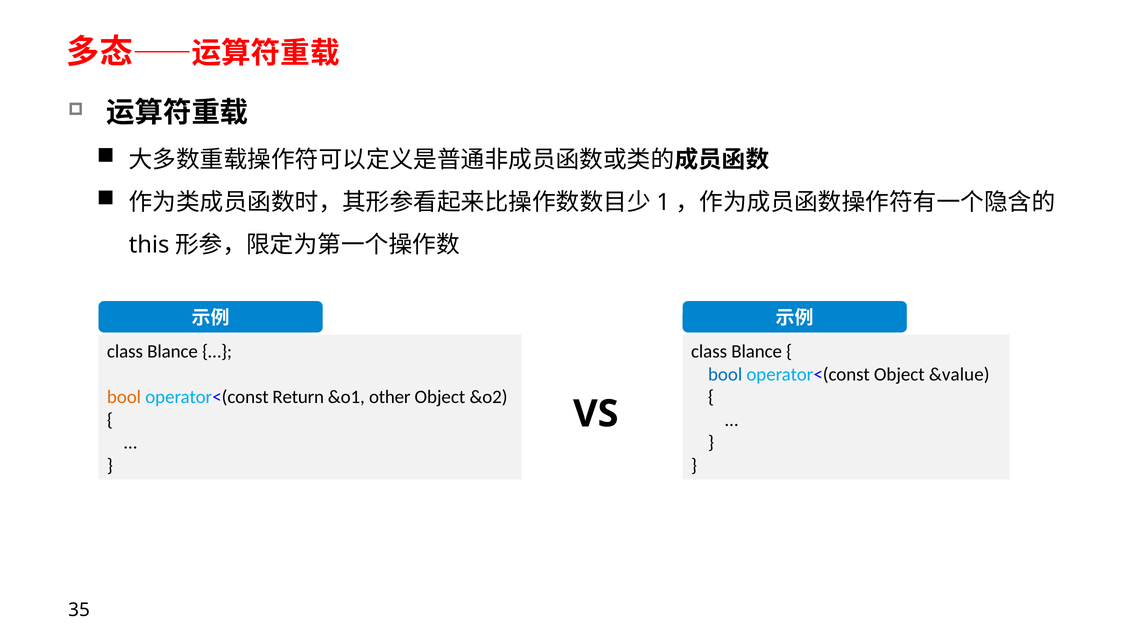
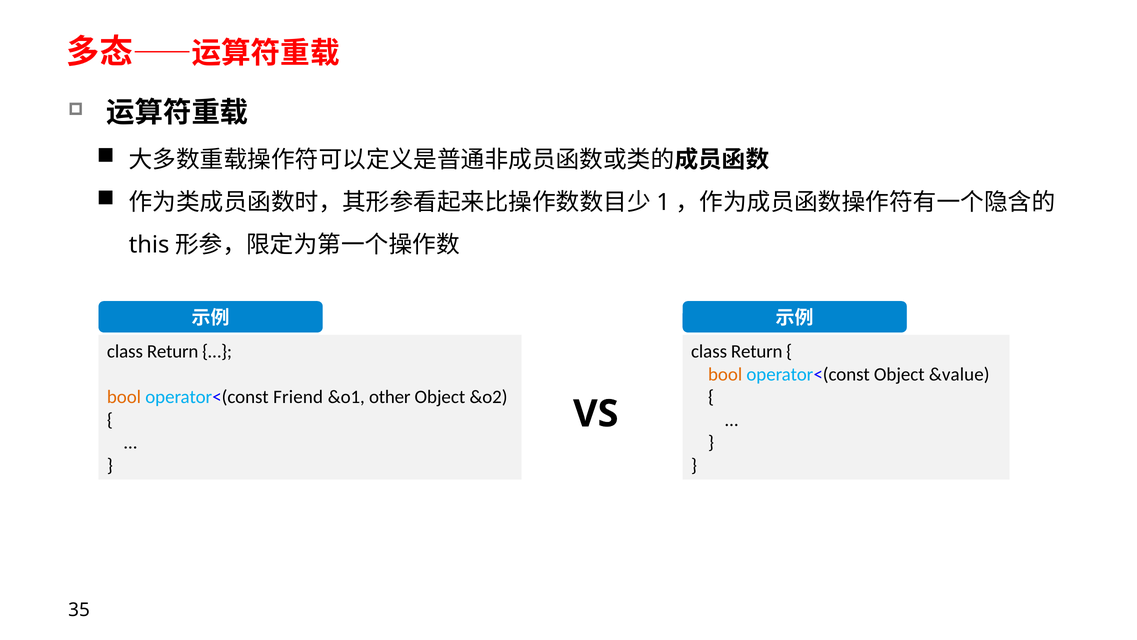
Blance at (173, 351): Blance -> Return
Blance at (757, 351): Blance -> Return
bool at (725, 374) colour: blue -> orange
Return: Return -> Friend
